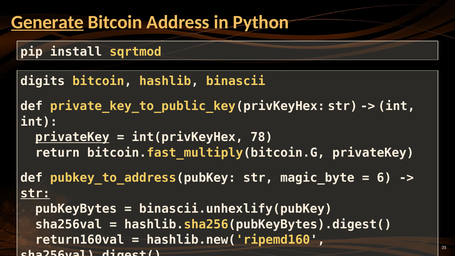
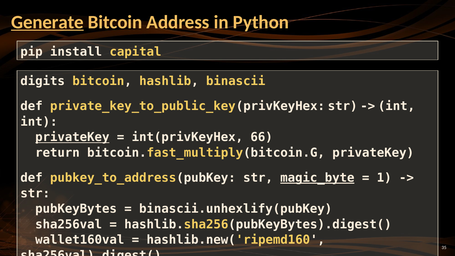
sqrtmod: sqrtmod -> capital
78: 78 -> 66
magic_byte at (317, 178) underline: none -> present
6: 6 -> 1
str at (35, 193) underline: present -> none
return160val: return160val -> wallet160val
